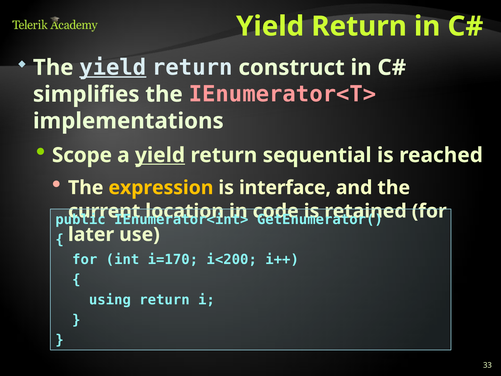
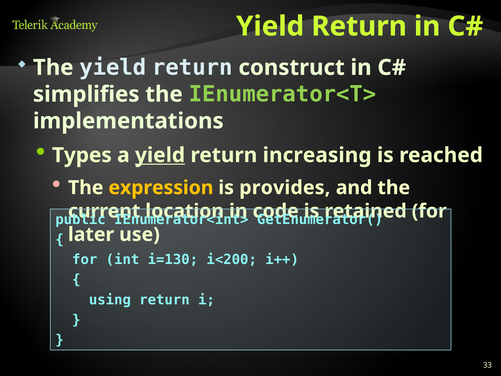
yield at (113, 67) underline: present -> none
IEnumerator<T> colour: pink -> light green
Scope: Scope -> Types
sequential: sequential -> increasing
interface: interface -> provides
i=170: i=170 -> i=130
